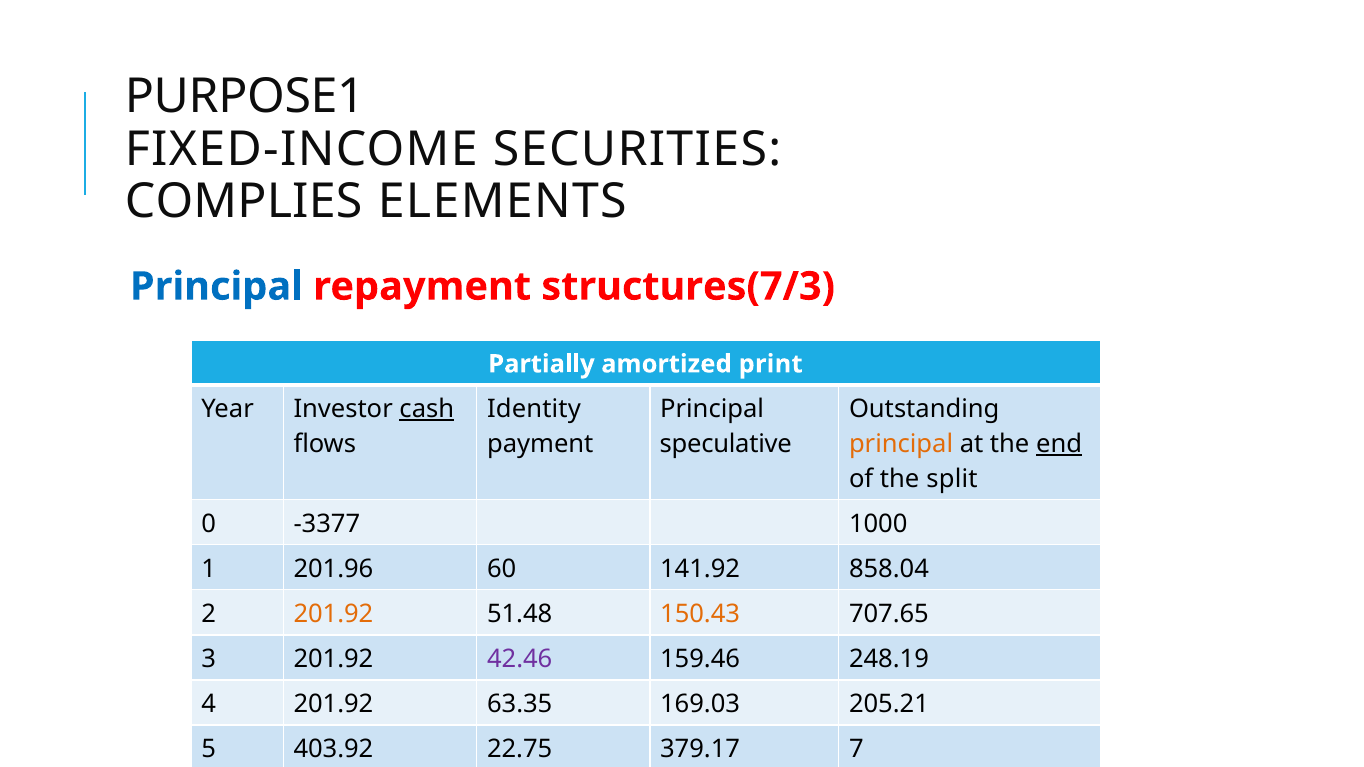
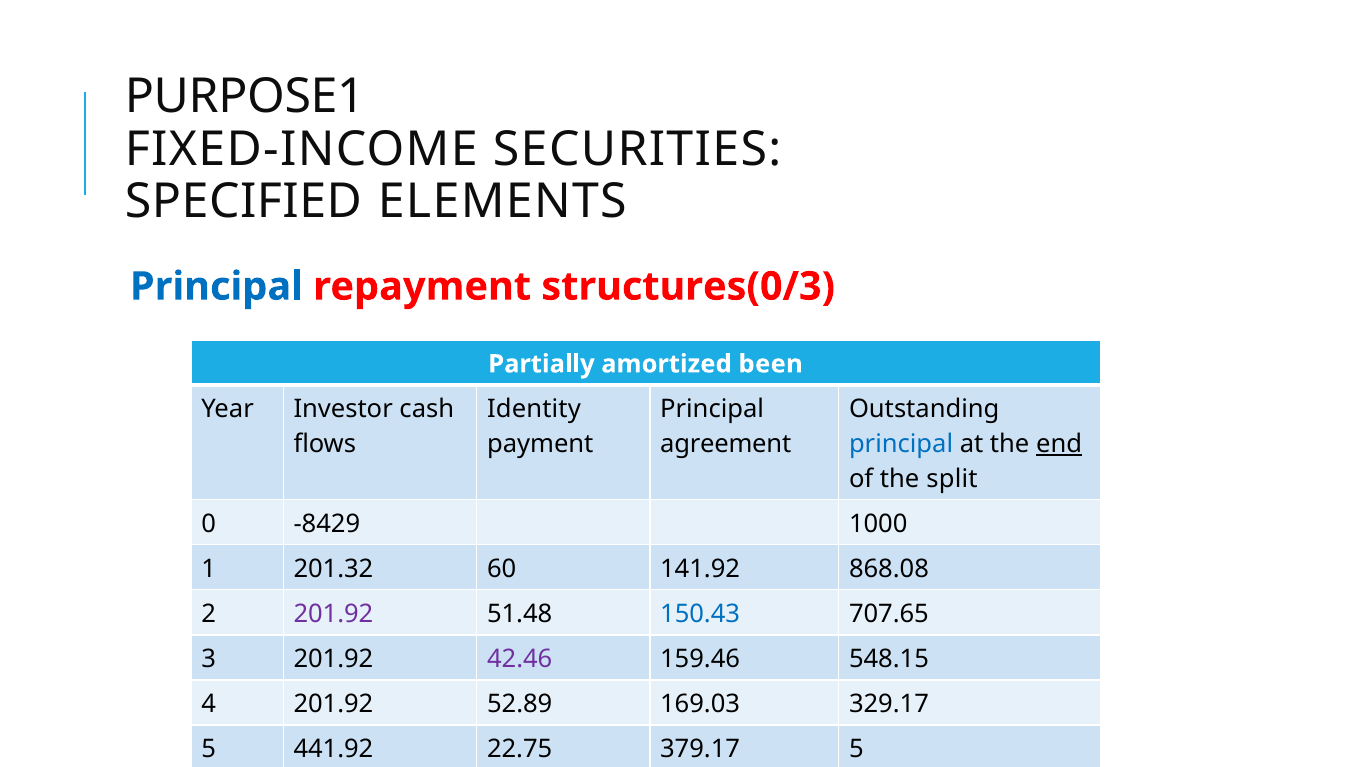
COMPLIES: COMPLIES -> SPECIFIED
structures(7/3: structures(7/3 -> structures(0/3
print: print -> been
cash underline: present -> none
speculative: speculative -> agreement
principal at (901, 444) colour: orange -> blue
-3377: -3377 -> -8429
201.96: 201.96 -> 201.32
858.04: 858.04 -> 868.08
201.92 at (333, 614) colour: orange -> purple
150.43 colour: orange -> blue
248.19: 248.19 -> 548.15
63.35: 63.35 -> 52.89
205.21: 205.21 -> 329.17
403.92: 403.92 -> 441.92
379.17 7: 7 -> 5
